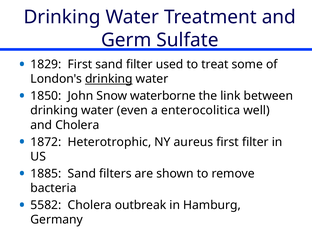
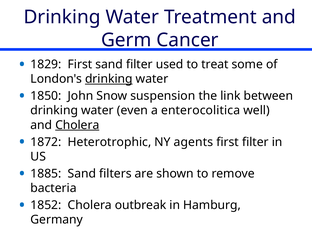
Sulfate: Sulfate -> Cancer
waterborne: waterborne -> suspension
Cholera at (77, 125) underline: none -> present
aureus: aureus -> agents
5582: 5582 -> 1852
